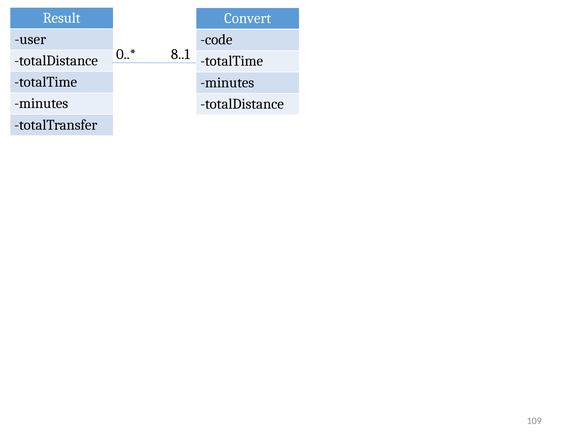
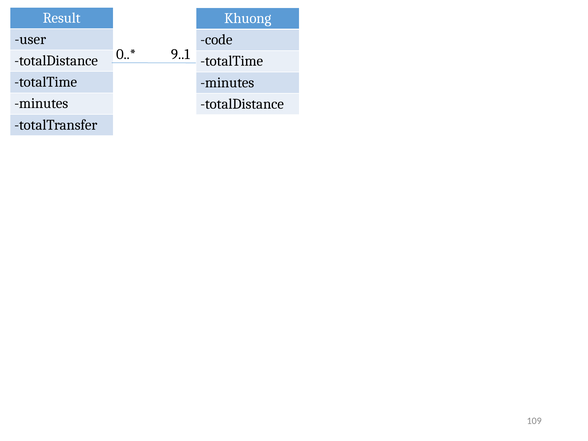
Convert: Convert -> Khuong
8..1: 8..1 -> 9..1
